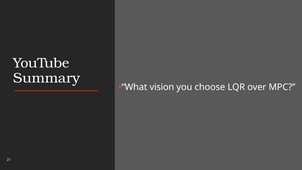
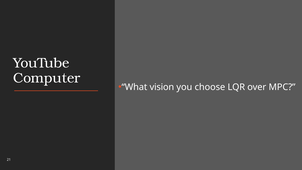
Summary: Summary -> Computer
